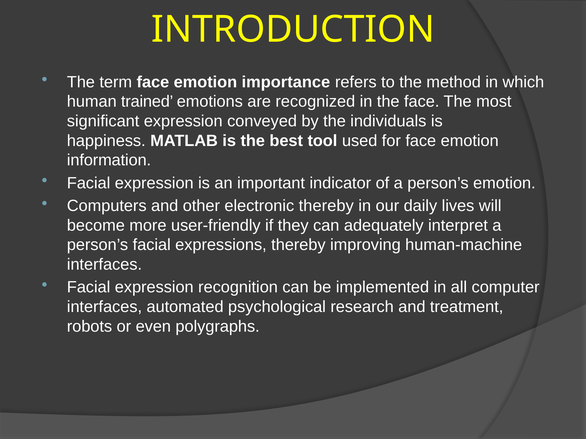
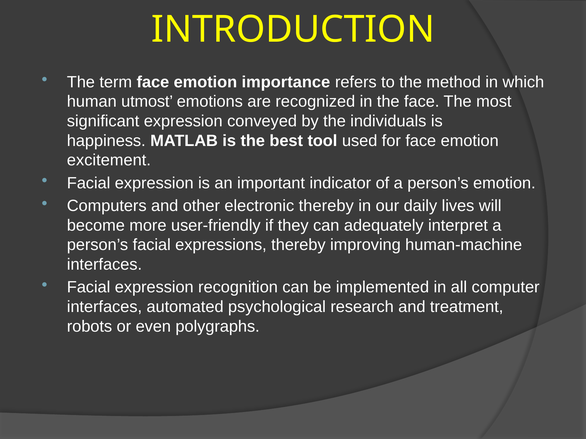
trained: trained -> utmost
information: information -> excitement
